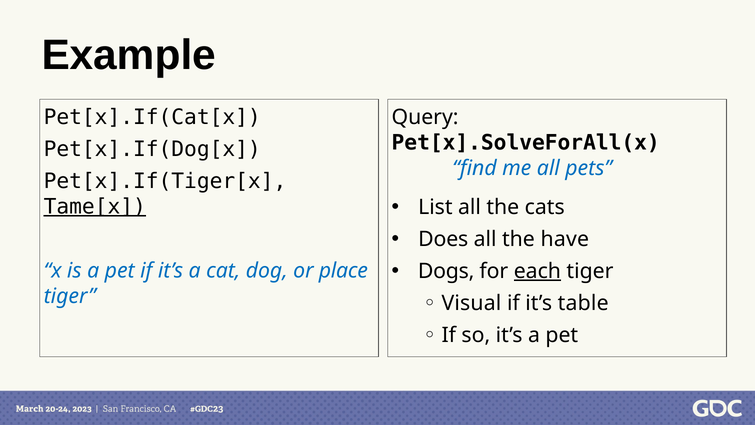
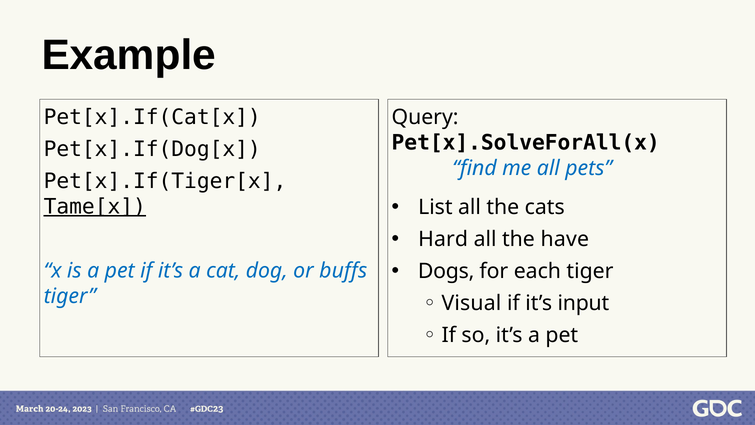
Does: Does -> Hard
each underline: present -> none
place: place -> buffs
table: table -> input
